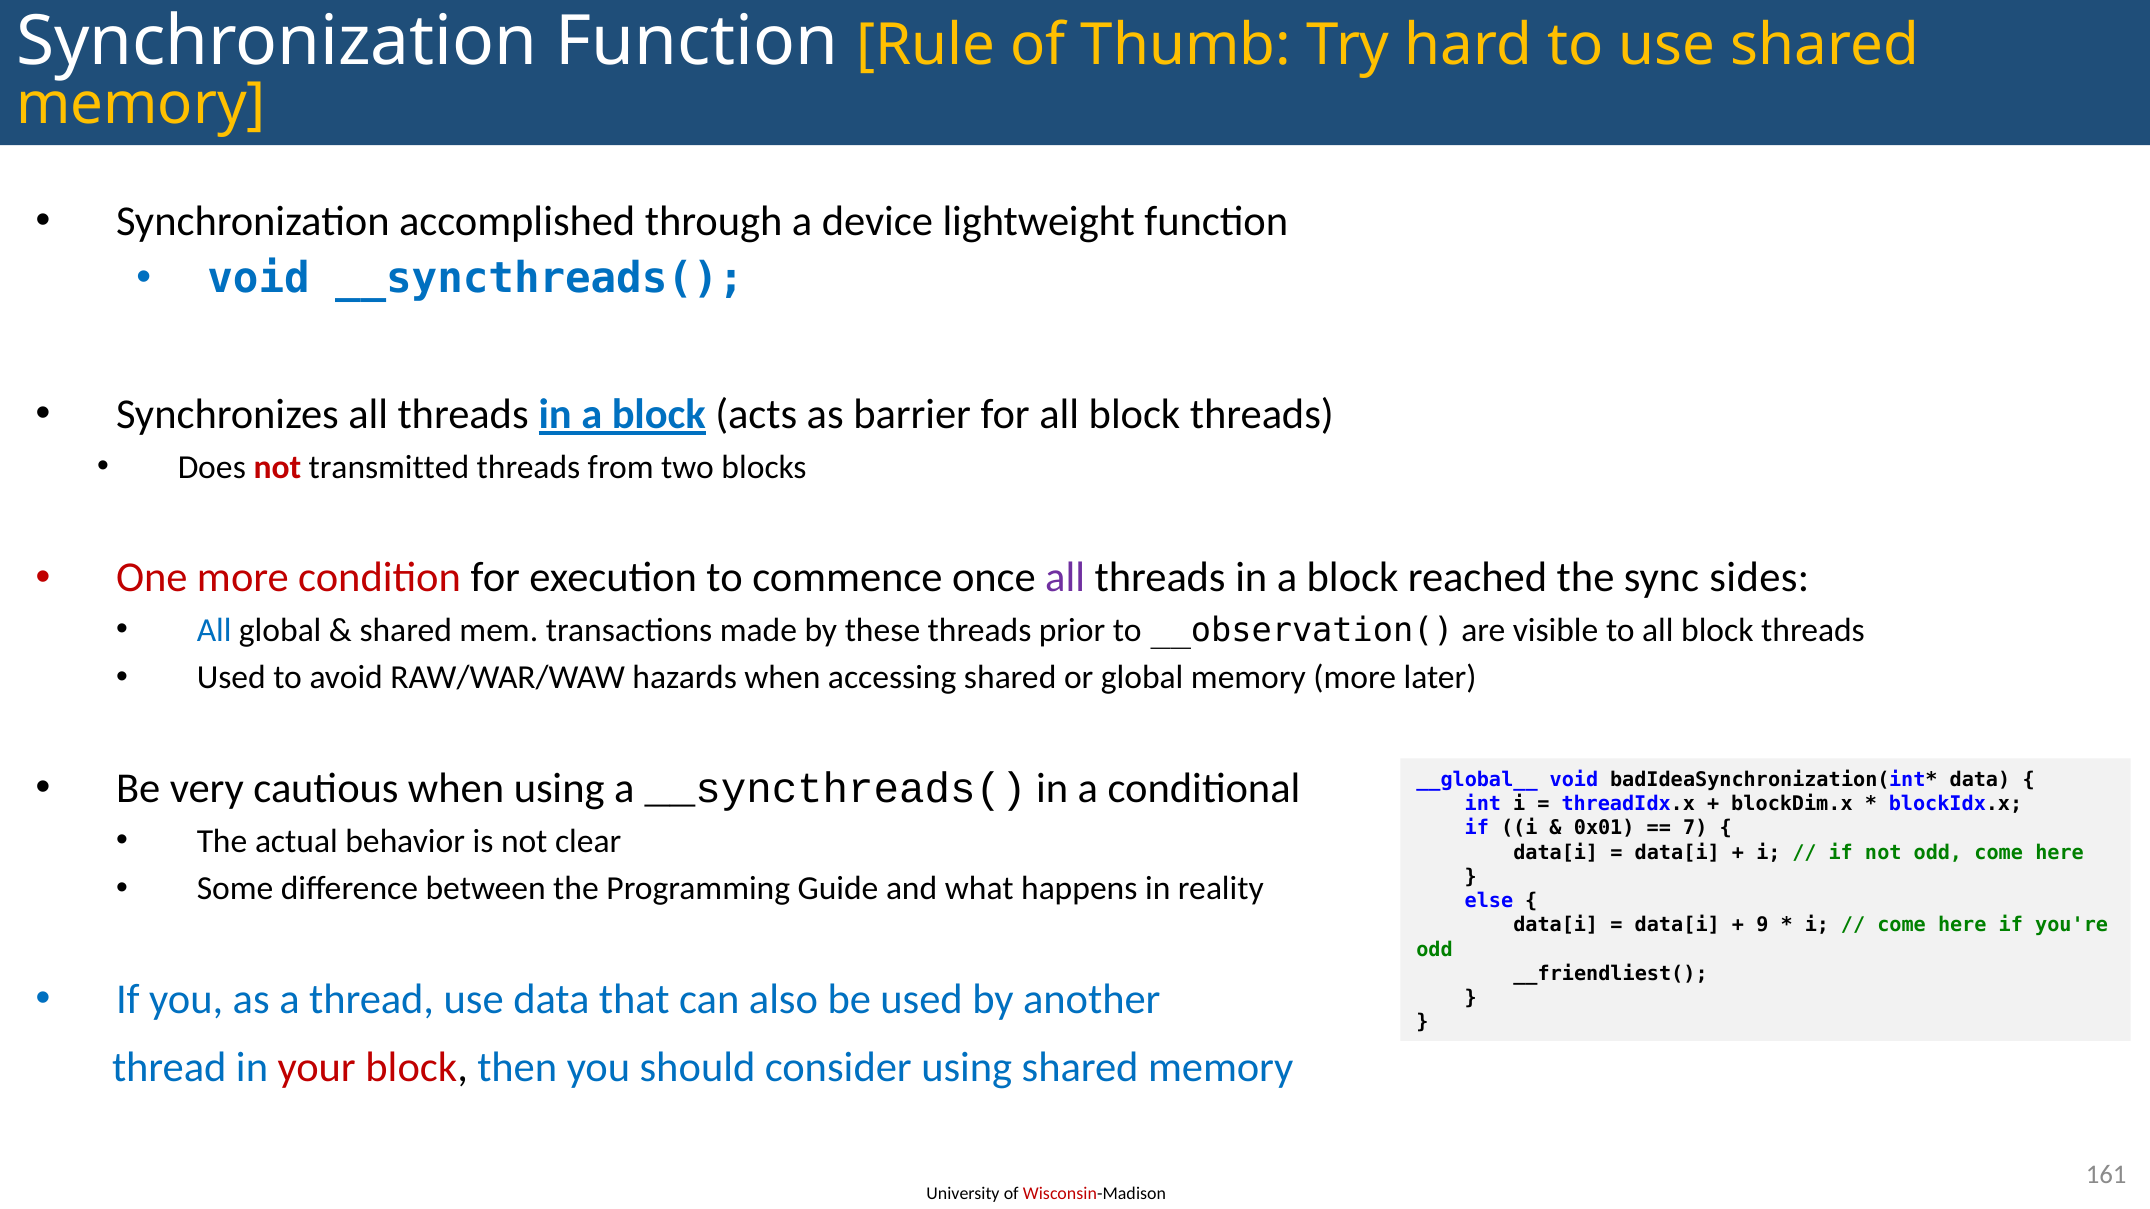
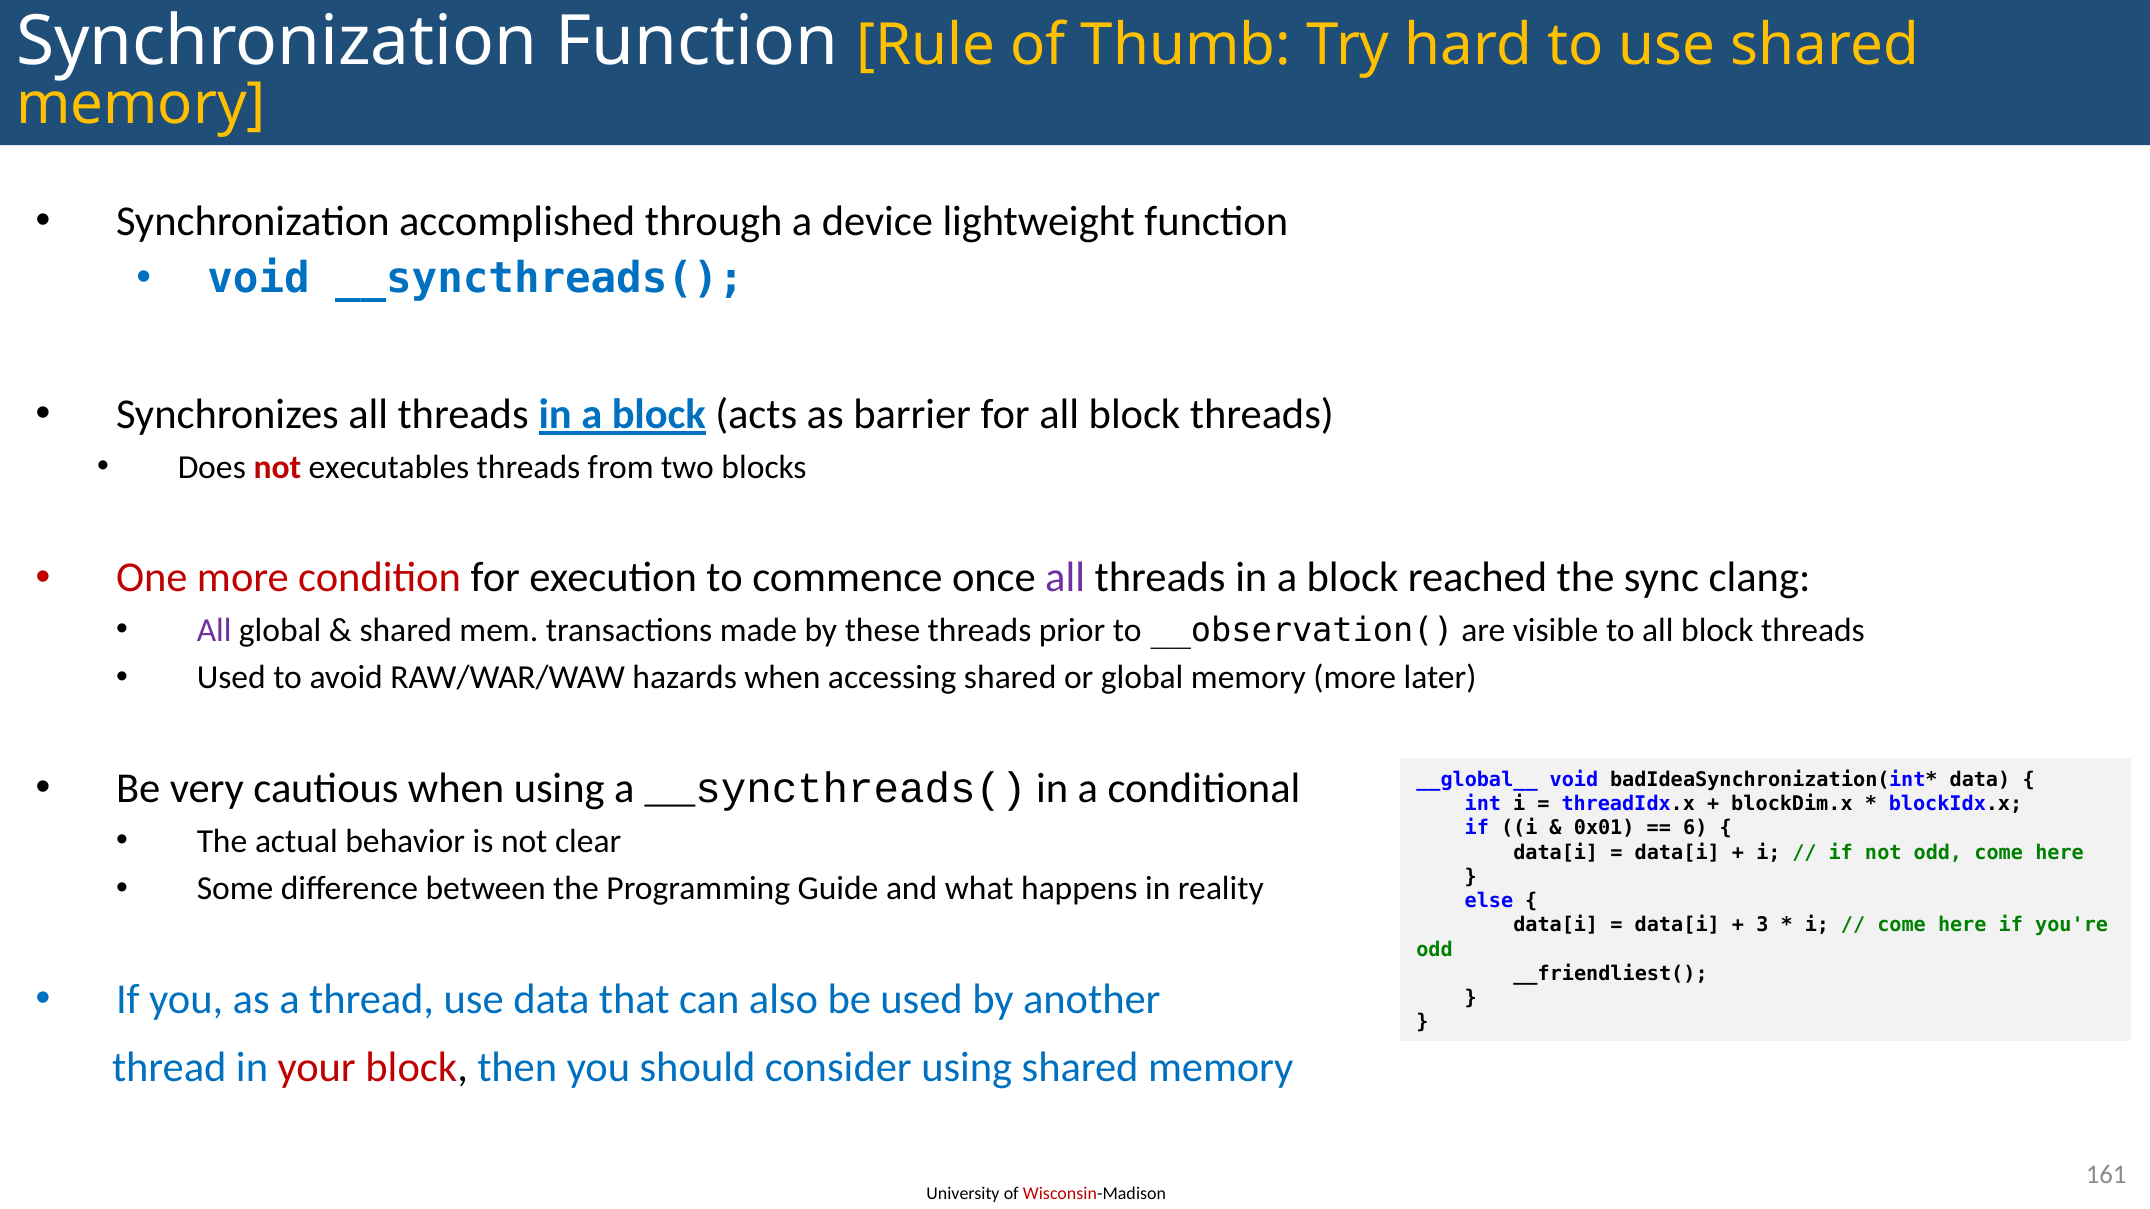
transmitted: transmitted -> executables
sides: sides -> clang
All at (214, 630) colour: blue -> purple
7: 7 -> 6
9: 9 -> 3
